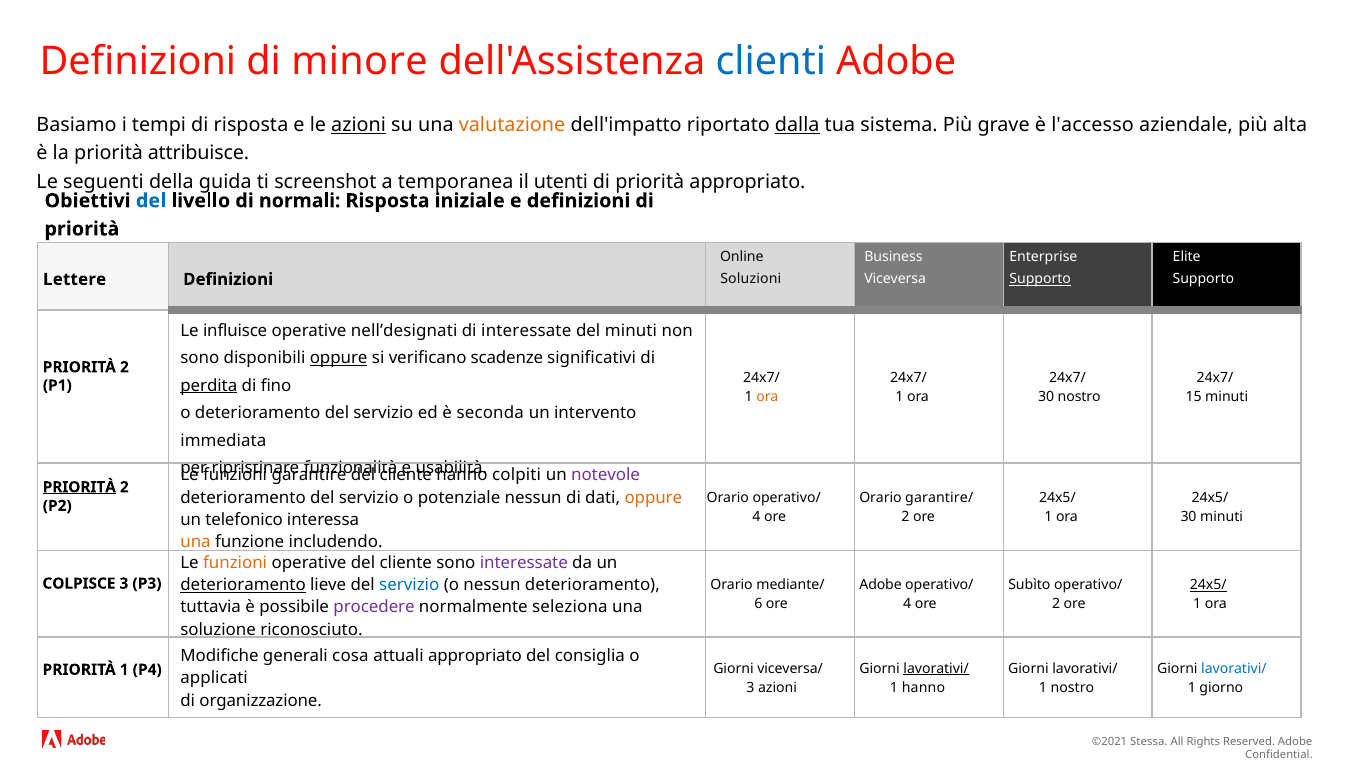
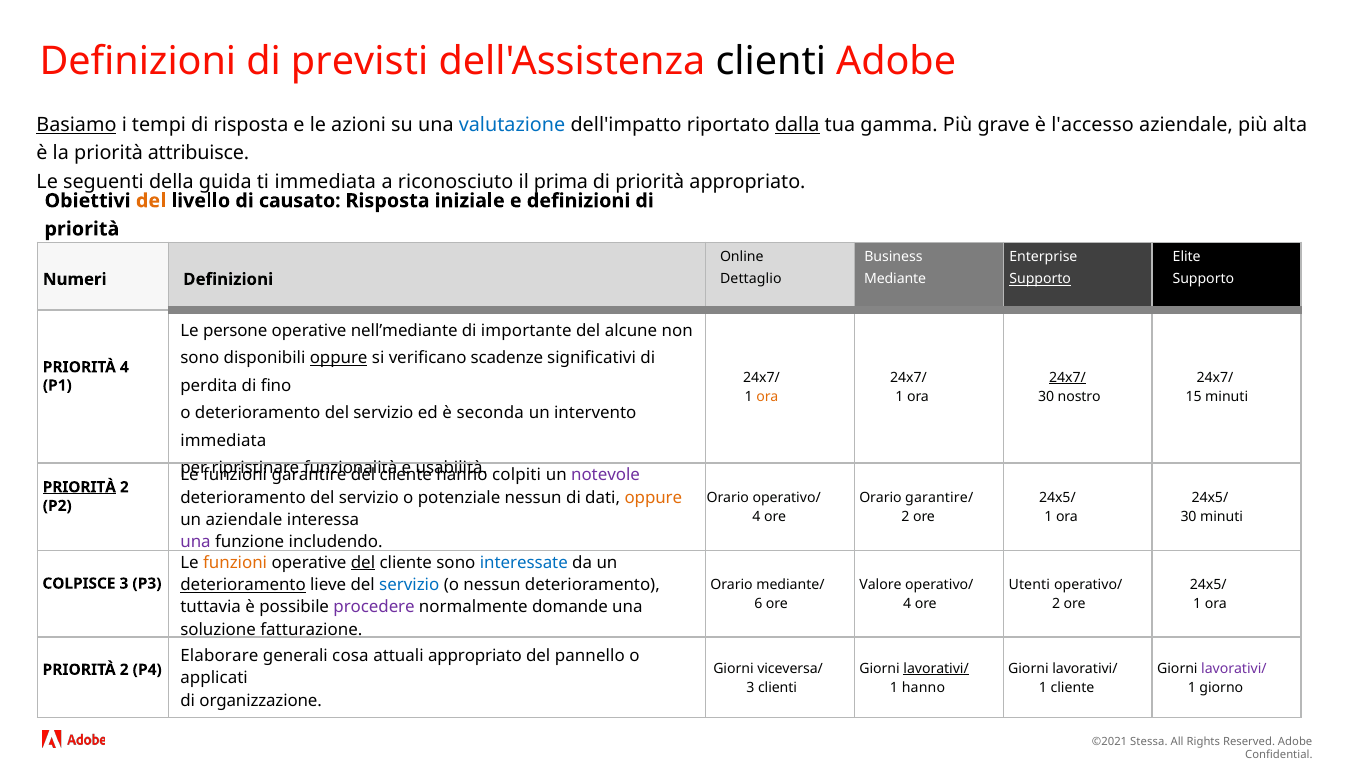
minore: minore -> previsti
clienti at (771, 61) colour: blue -> black
Basiamo underline: none -> present
azioni at (359, 125) underline: present -> none
valutazione colour: orange -> blue
sistema: sistema -> gamma
ti screenshot: screenshot -> immediata
temporanea: temporanea -> riconosciuto
utenti: utenti -> prima
del at (151, 201) colour: blue -> orange
normali: normali -> causato
Soluzioni: Soluzioni -> Dettaglio
Viceversa: Viceversa -> Mediante
Lettere: Lettere -> Numeri
influisce: influisce -> persone
nell’designati: nell’designati -> nell’mediante
di interessate: interessate -> importante
del minuti: minuti -> alcune
2 at (124, 367): 2 -> 4
24x7/ at (1068, 378) underline: none -> present
perdita underline: present -> none
un telefonico: telefonico -> aziendale
una at (196, 543) colour: orange -> purple
del at (363, 563) underline: none -> present
interessate at (524, 563) colour: purple -> blue
Adobe at (881, 585): Adobe -> Valore
Subìto: Subìto -> Utenti
24x5/ at (1208, 585) underline: present -> none
seleziona: seleziona -> domande
riconosciuto: riconosciuto -> fatturazione
Modifiche: Modifiche -> Elaborare
consiglia: consiglia -> pannello
lavorativi/ at (1234, 669) colour: blue -> purple
1 at (124, 670): 1 -> 2
3 azioni: azioni -> clienti
1 nostro: nostro -> cliente
